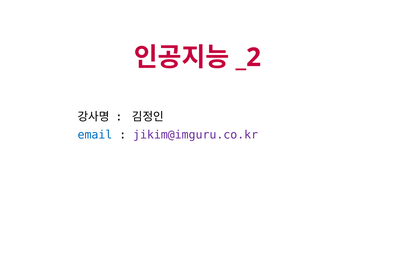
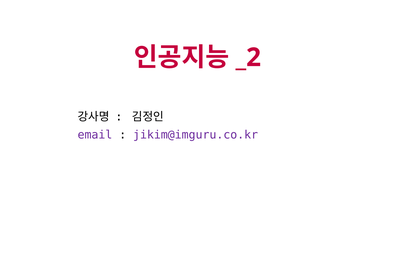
email colour: blue -> purple
